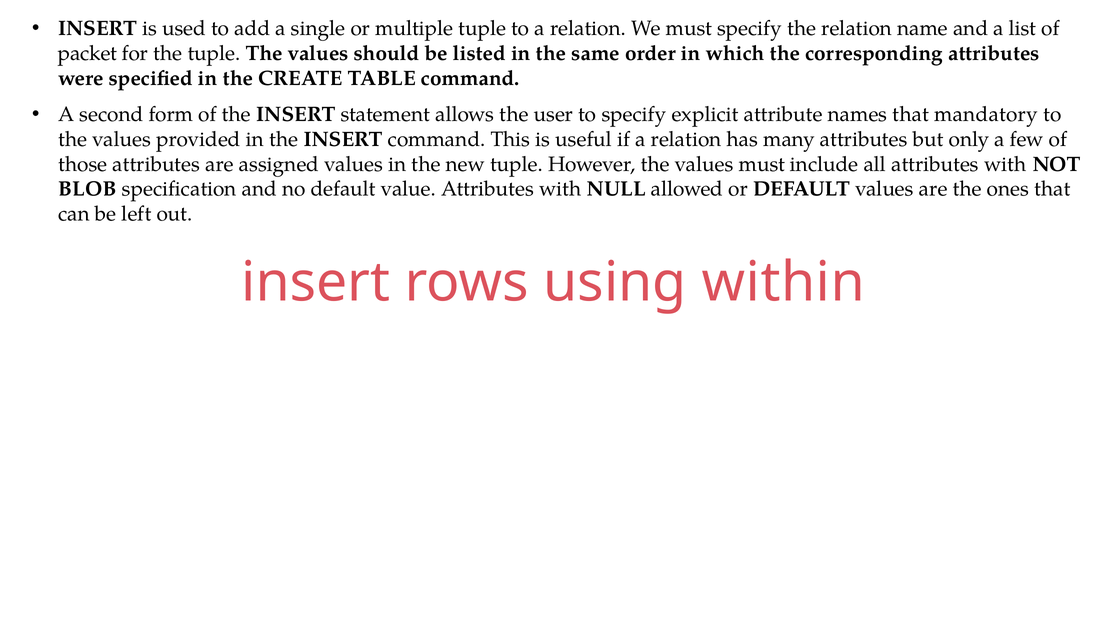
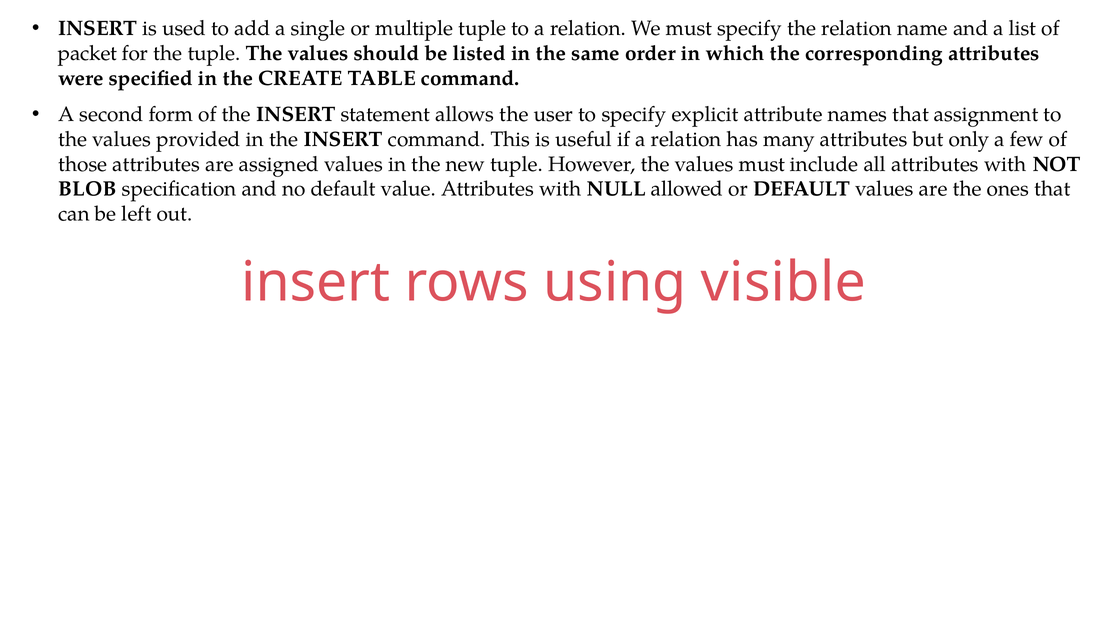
mandatory: mandatory -> assignment
within: within -> visible
